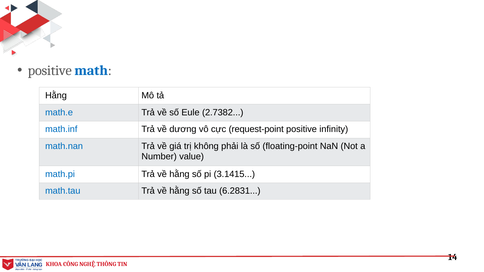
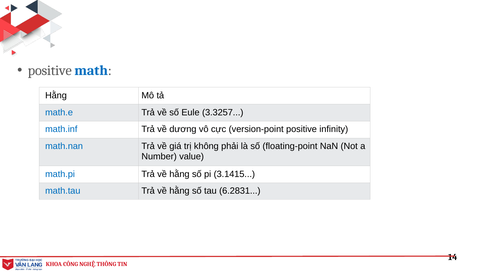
2.7382: 2.7382 -> 3.3257
request-point: request-point -> version-point
